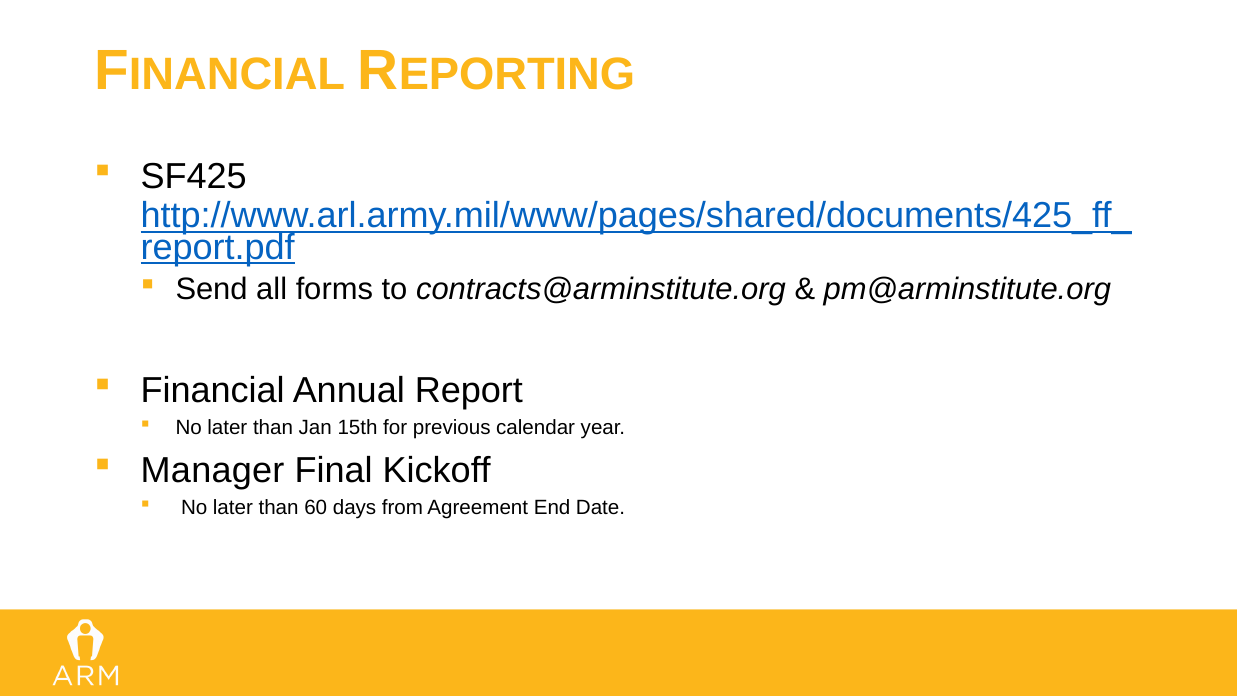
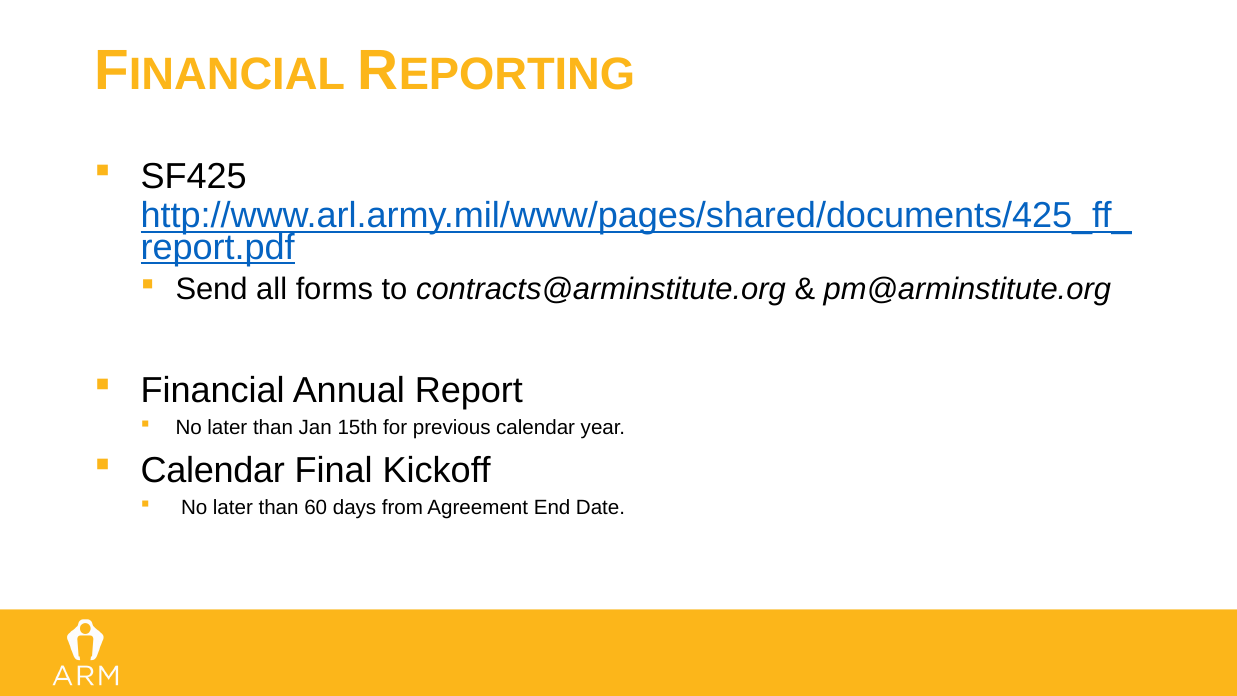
Manager at (213, 471): Manager -> Calendar
